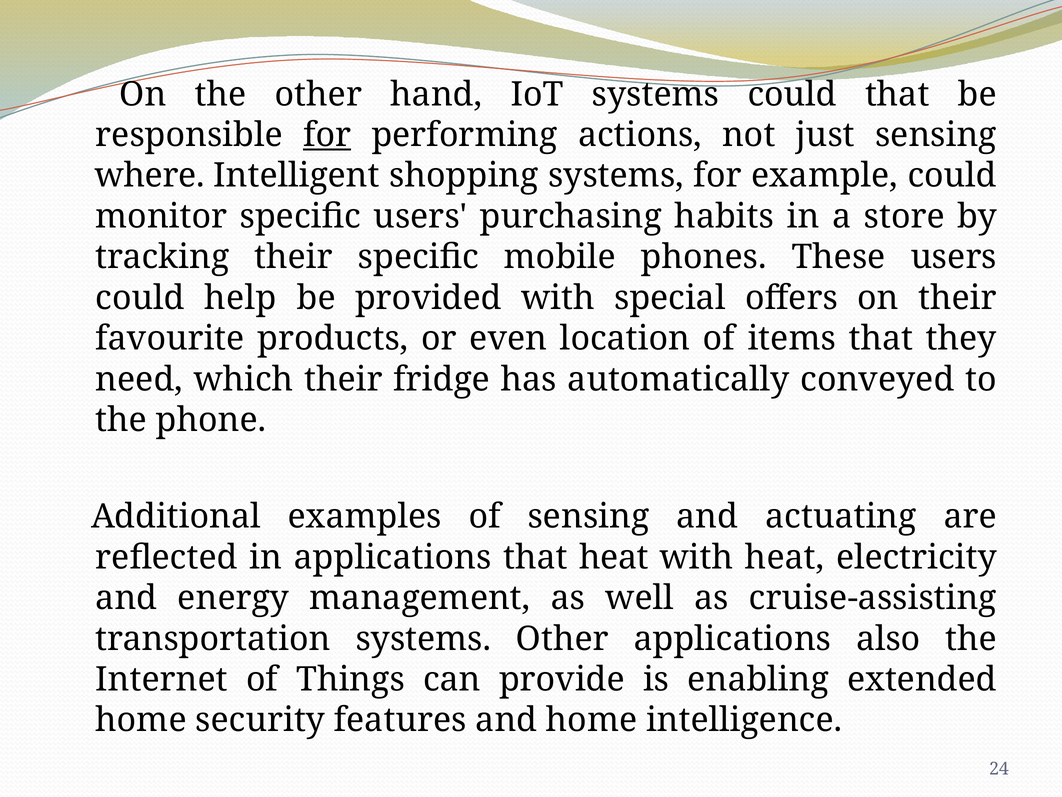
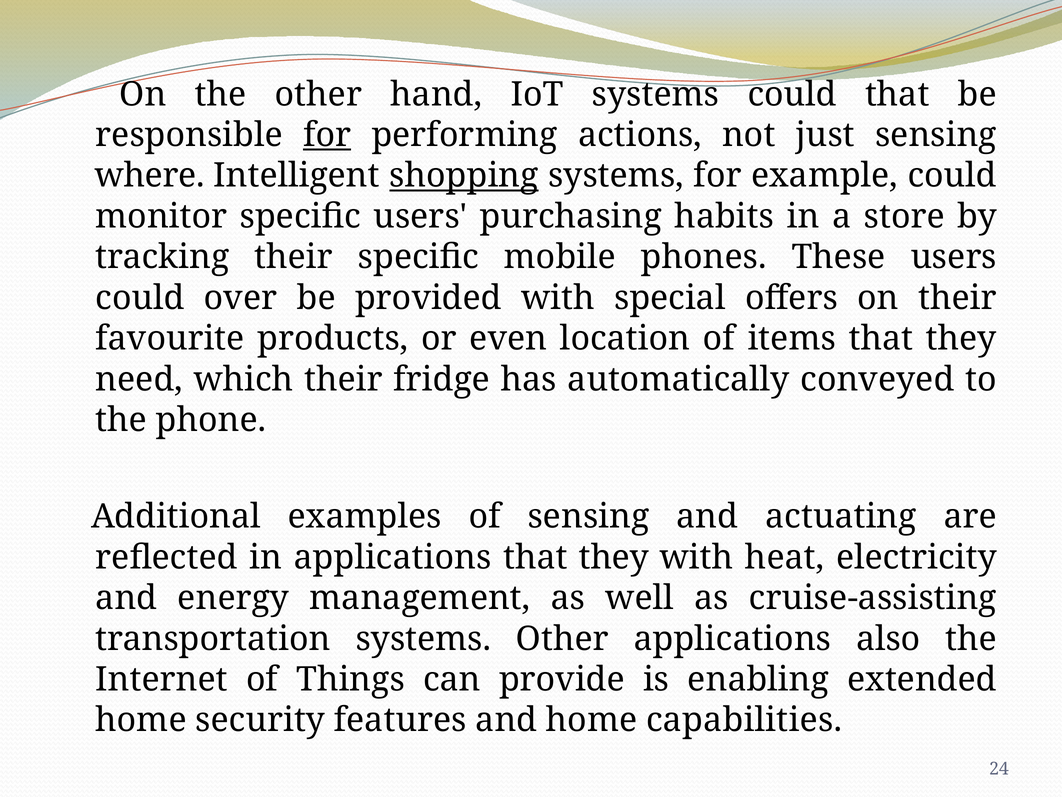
shopping underline: none -> present
help: help -> over
applications that heat: heat -> they
intelligence: intelligence -> capabilities
